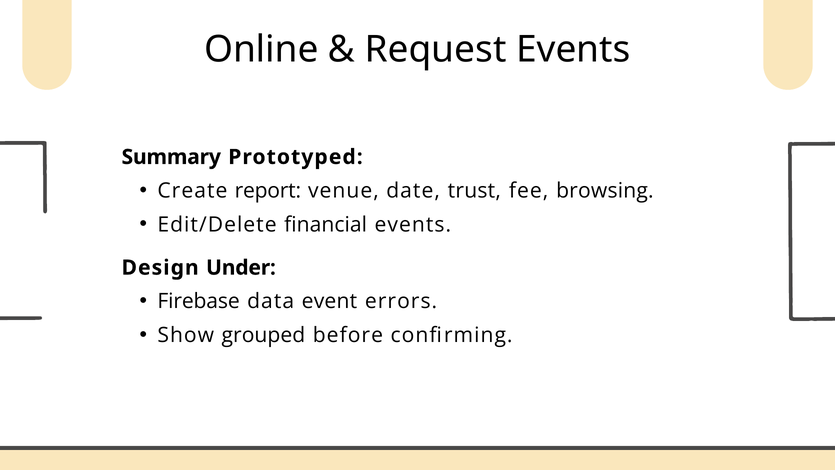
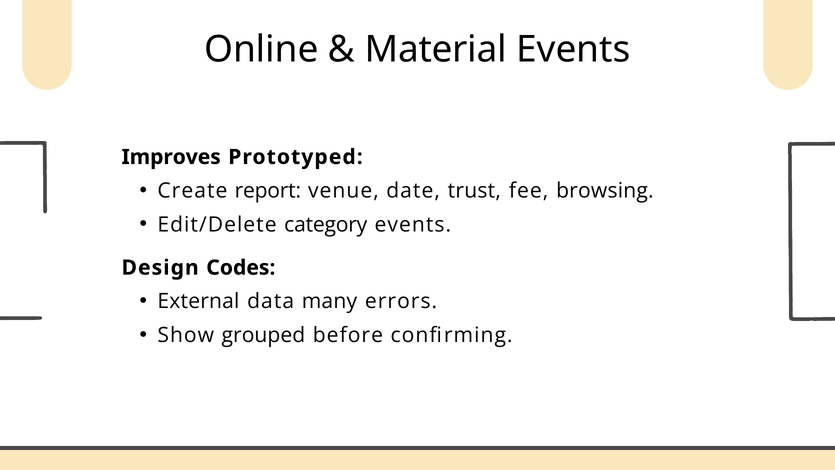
Request: Request -> Material
Summary: Summary -> Improves
financial: financial -> category
Under: Under -> Codes
Firebase: Firebase -> External
event: event -> many
